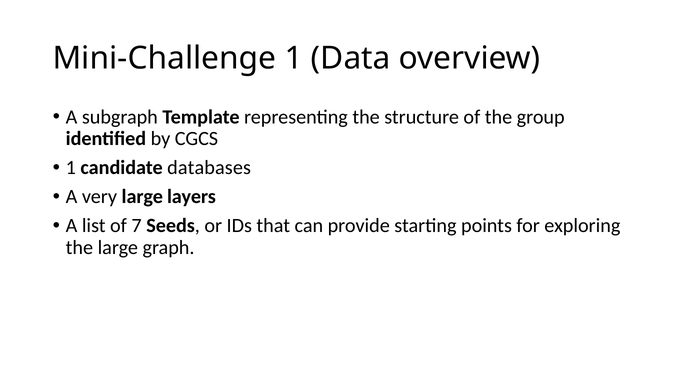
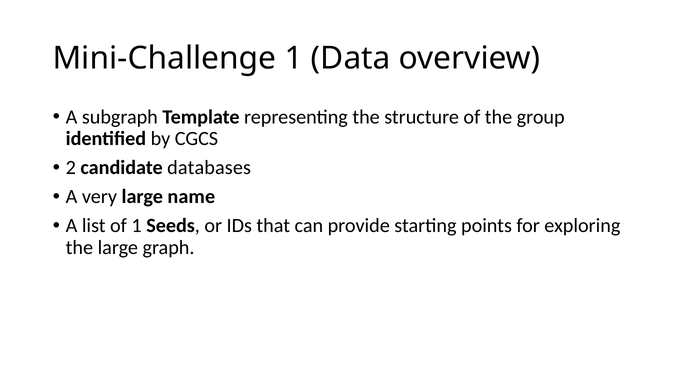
1 at (71, 168): 1 -> 2
layers: layers -> name
of 7: 7 -> 1
